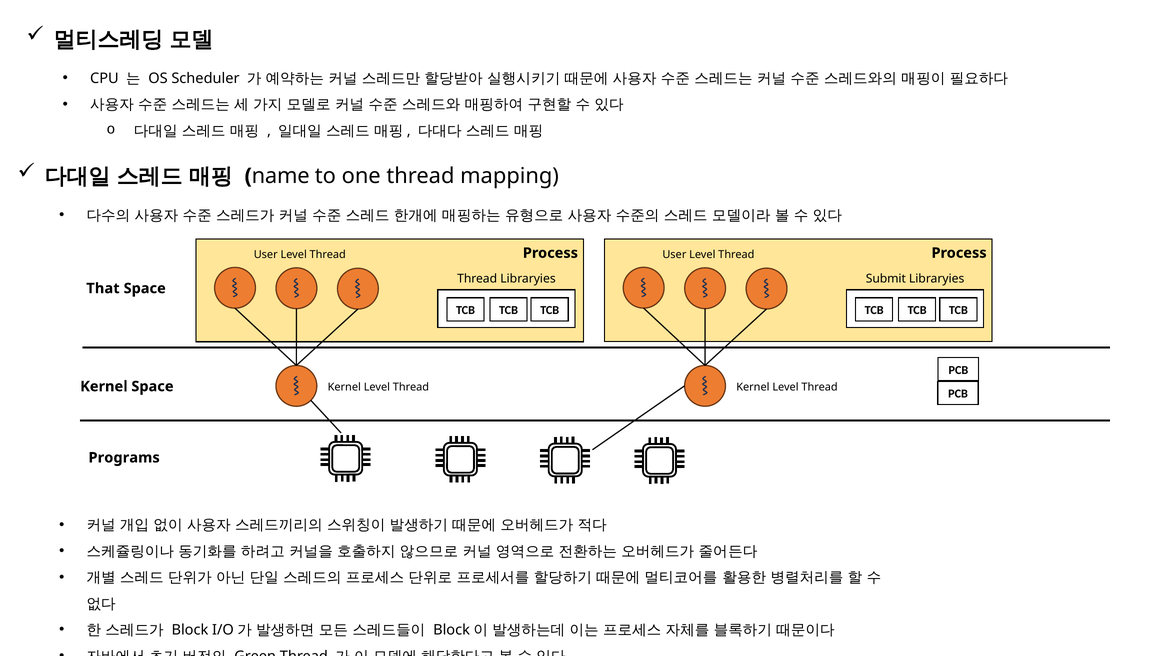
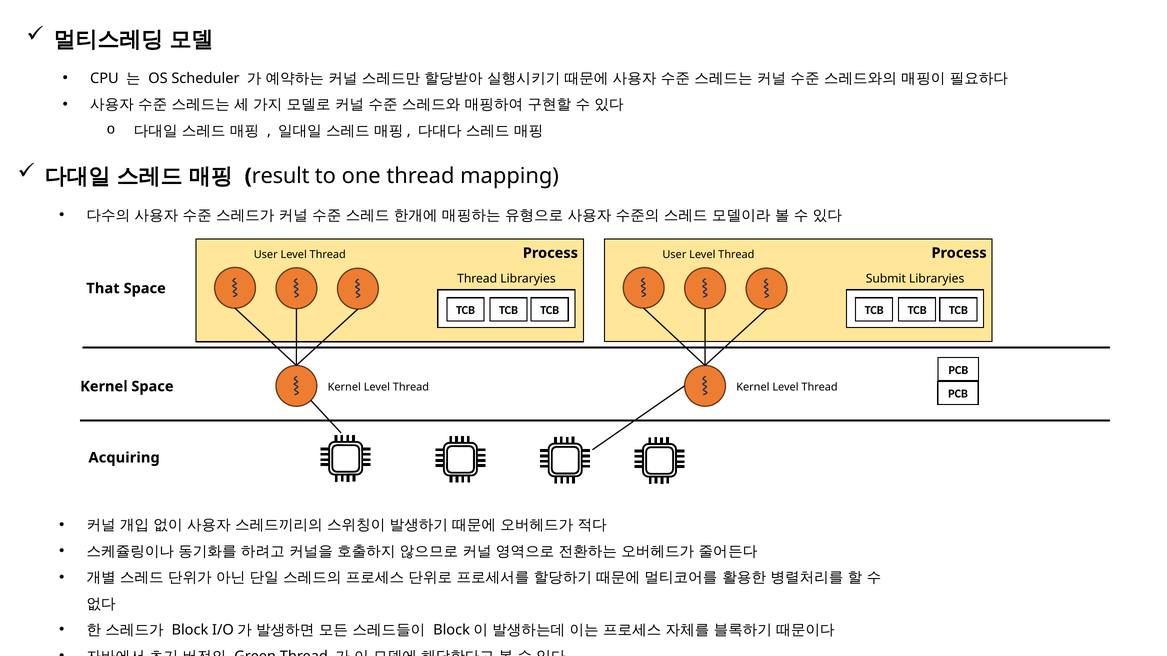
name: name -> result
Programs: Programs -> Acquiring
